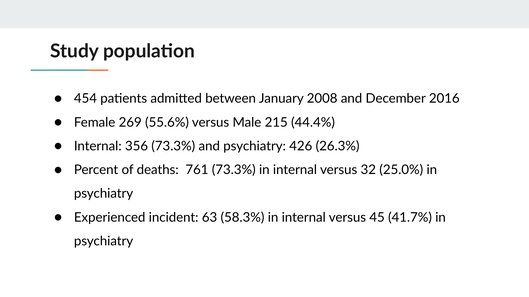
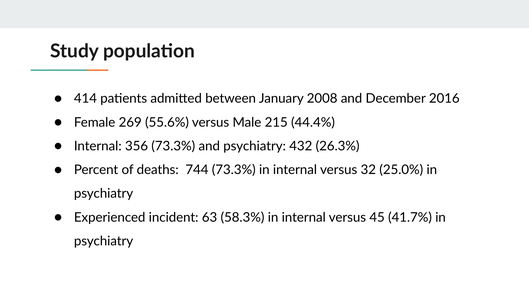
454: 454 -> 414
426: 426 -> 432
761: 761 -> 744
